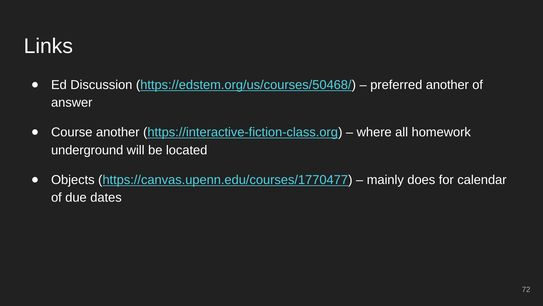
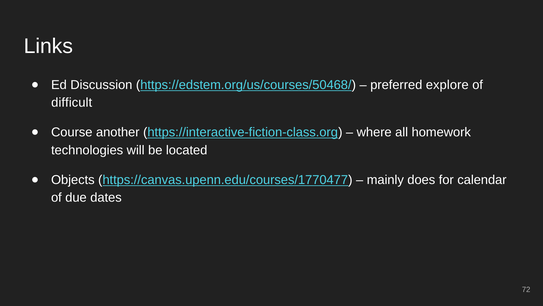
preferred another: another -> explore
answer: answer -> difficult
underground: underground -> technologies
